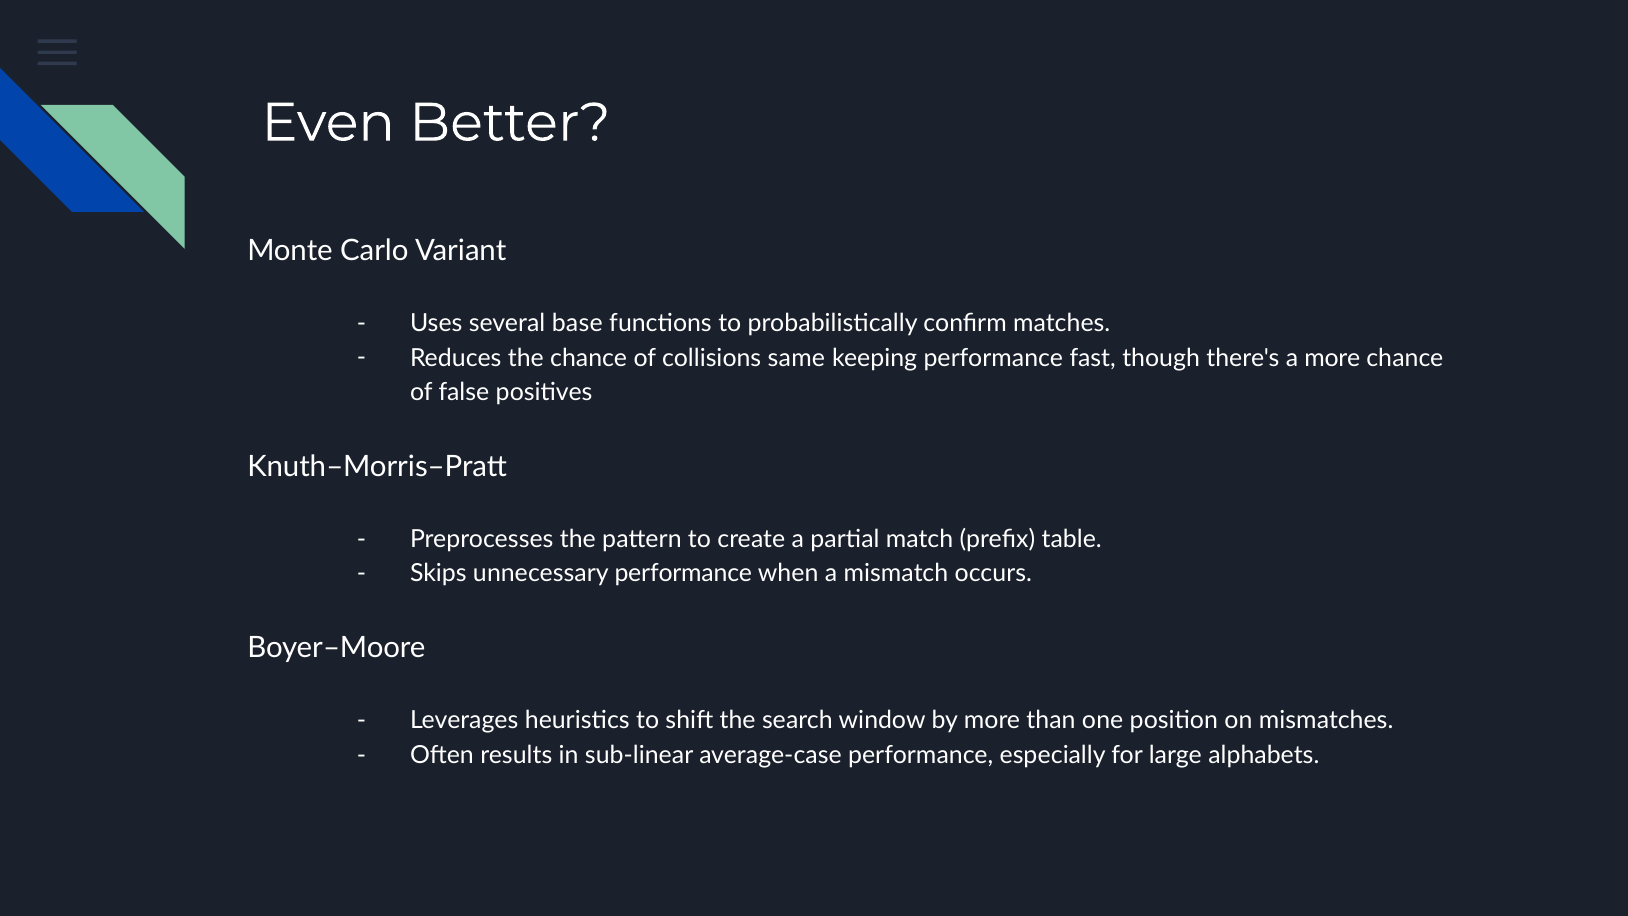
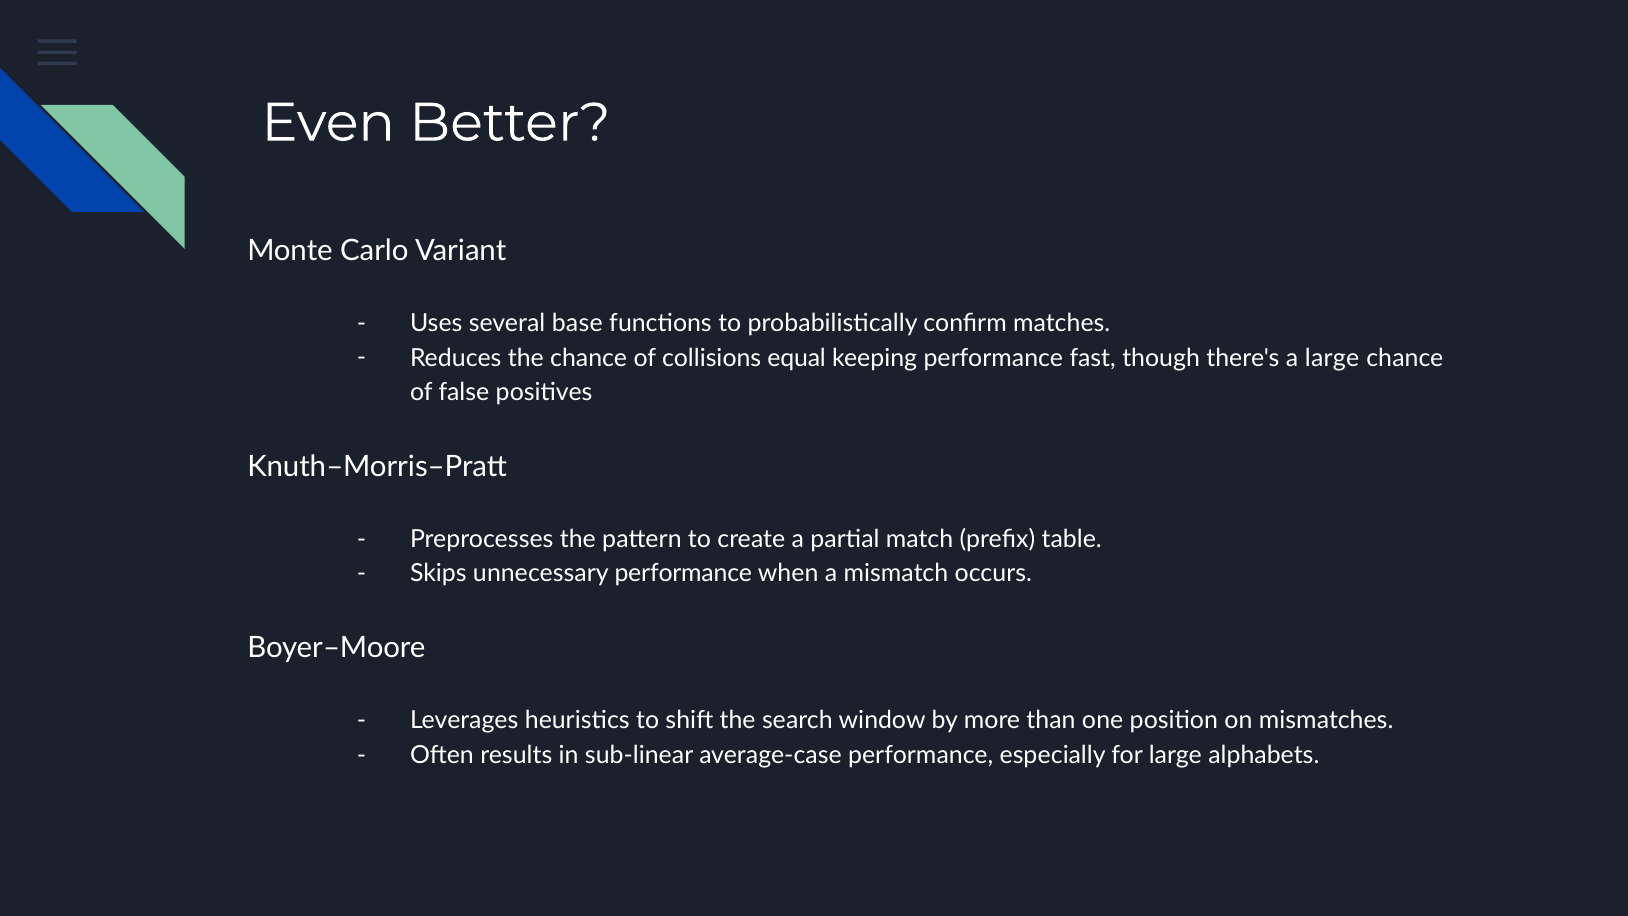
same: same -> equal
a more: more -> large
